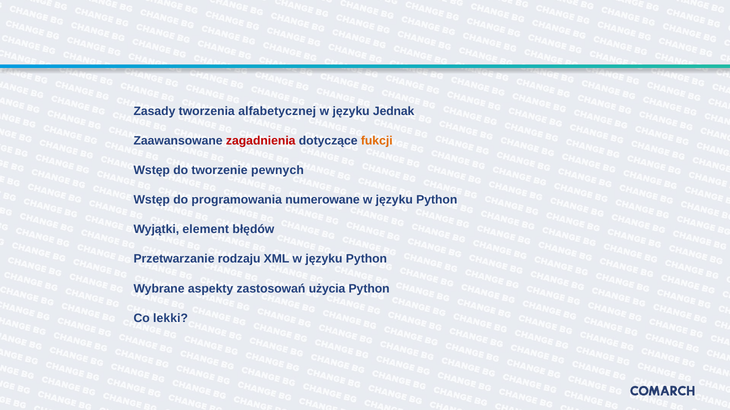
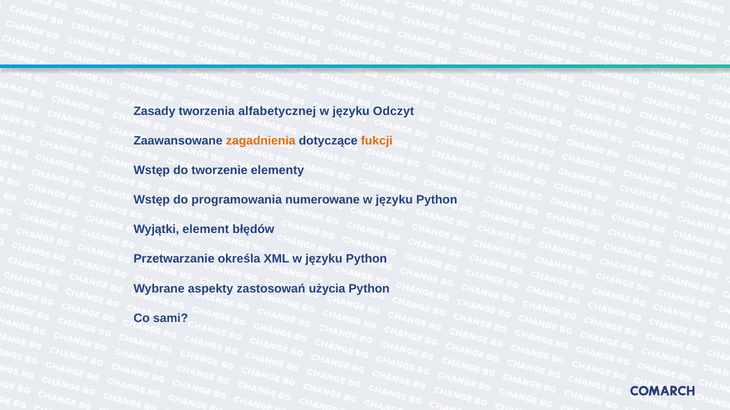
Jednak: Jednak -> Odczyt
zagadnienia colour: red -> orange
pewnych: pewnych -> elementy
rodzaju: rodzaju -> określa
lekki: lekki -> sami
